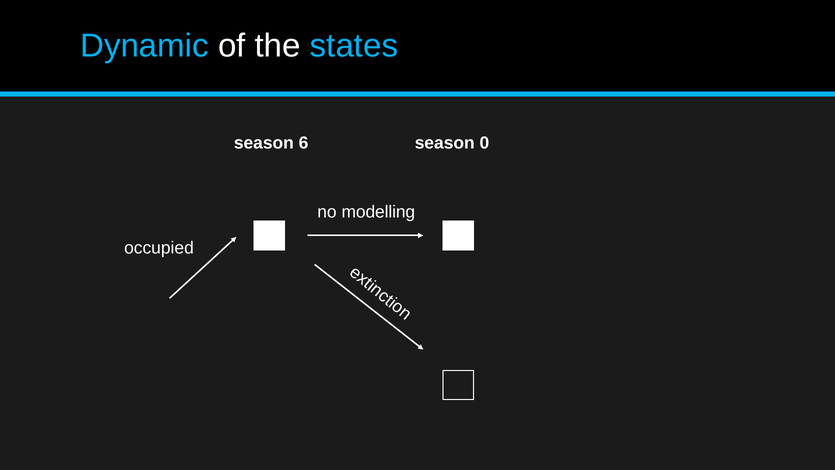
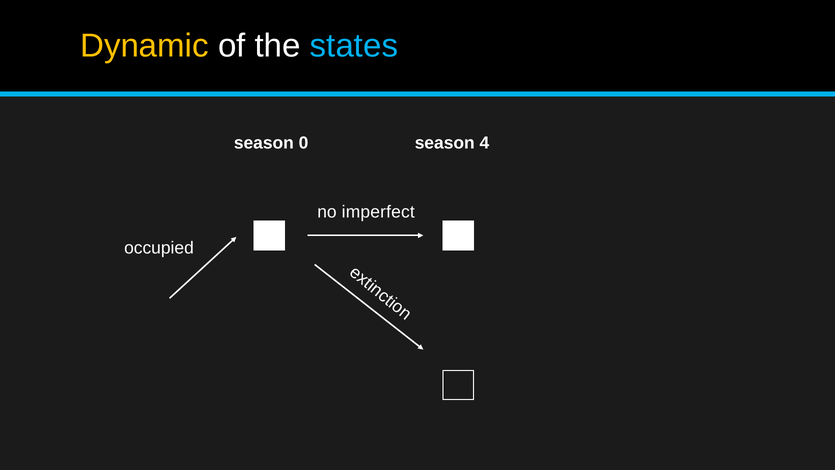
Dynamic colour: light blue -> yellow
6: 6 -> 0
0: 0 -> 4
modelling: modelling -> imperfect
